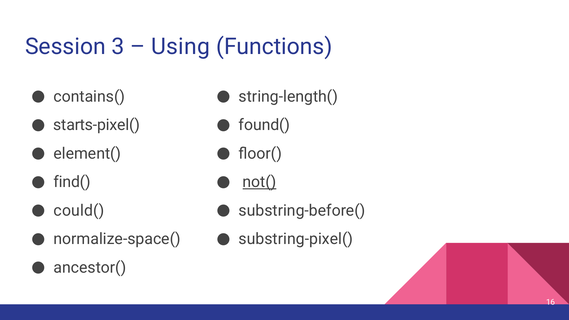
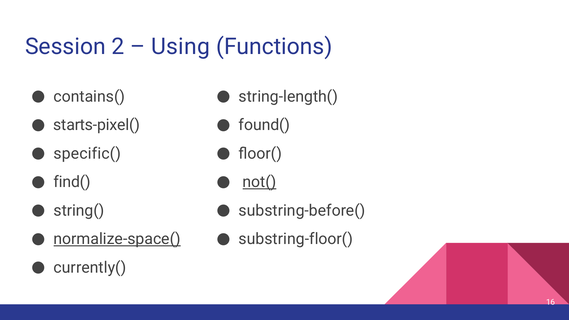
3: 3 -> 2
element(: element( -> specific(
could(: could( -> string(
normalize-space( underline: none -> present
substring-pixel(: substring-pixel( -> substring-floor(
ancestor(: ancestor( -> currently(
